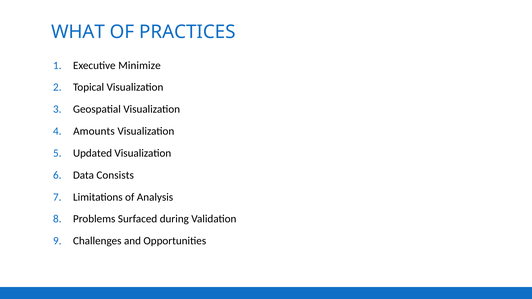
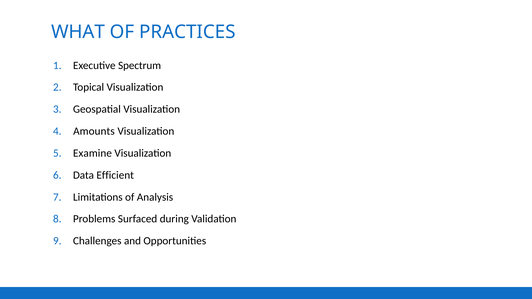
Minimize: Minimize -> Spectrum
Updated: Updated -> Examine
Consists: Consists -> Efficient
